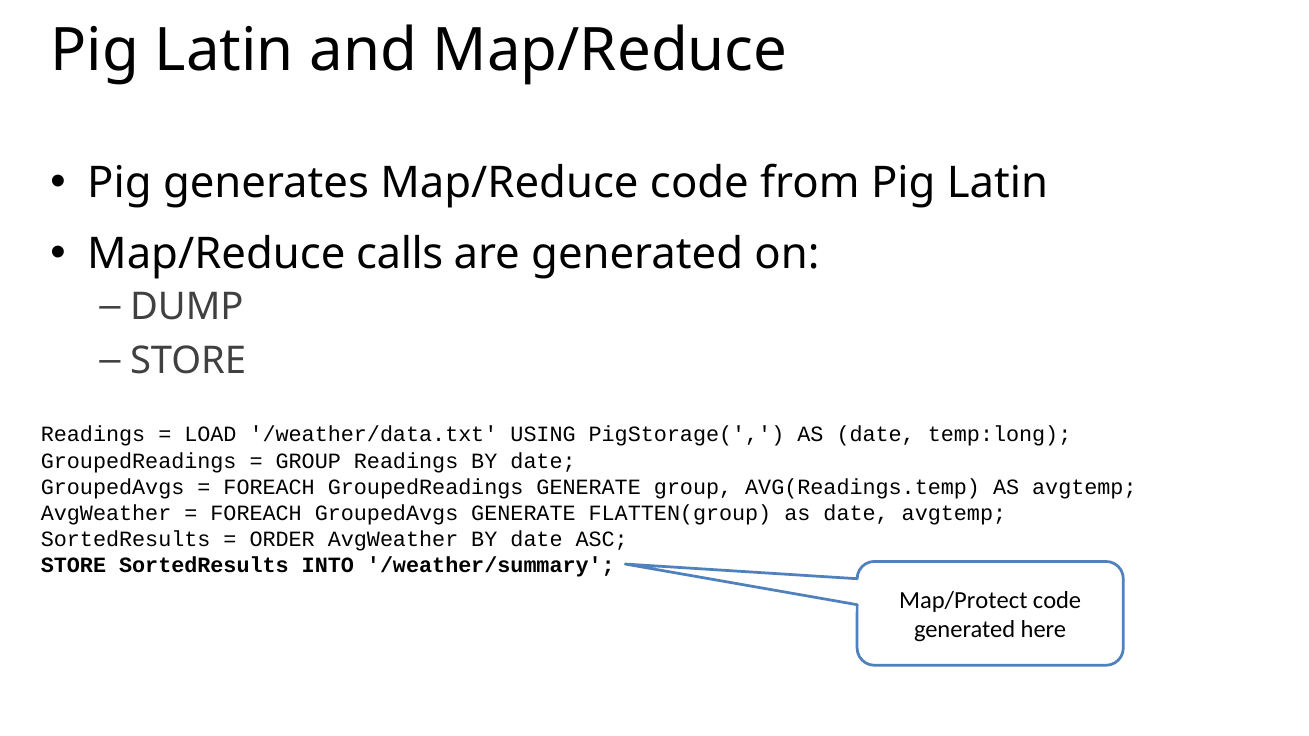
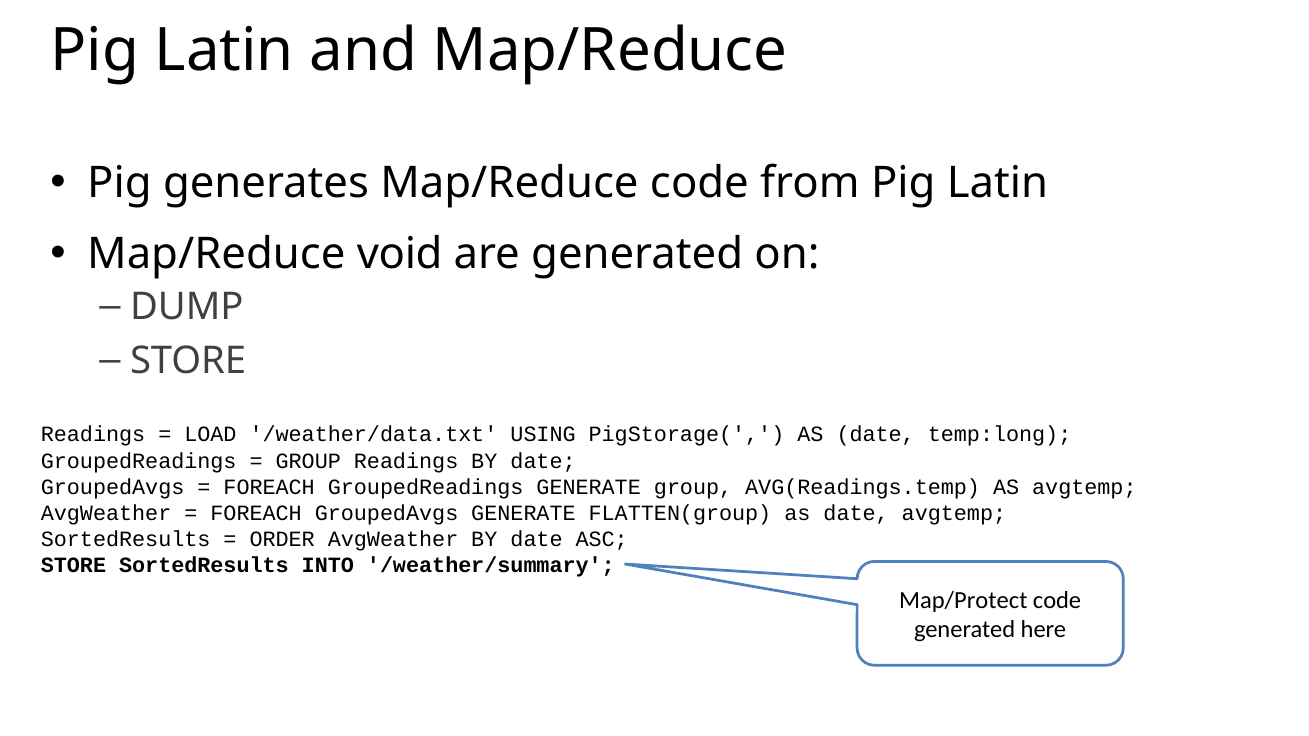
calls: calls -> void
